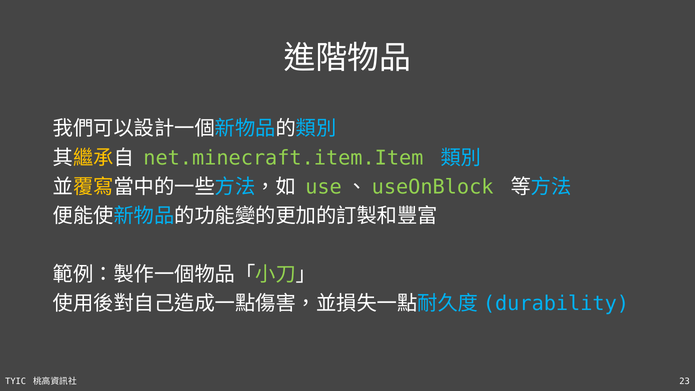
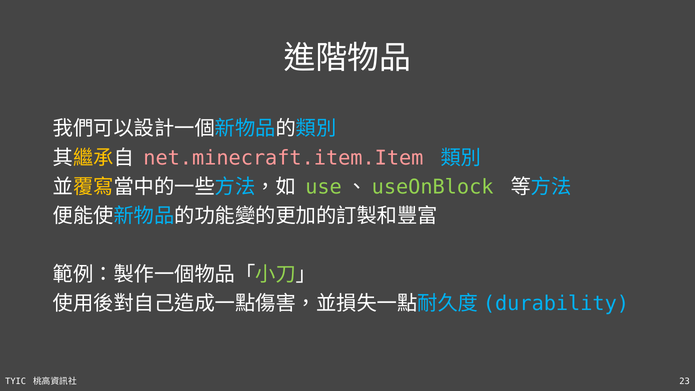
net.minecraft.item.Item colour: light green -> pink
